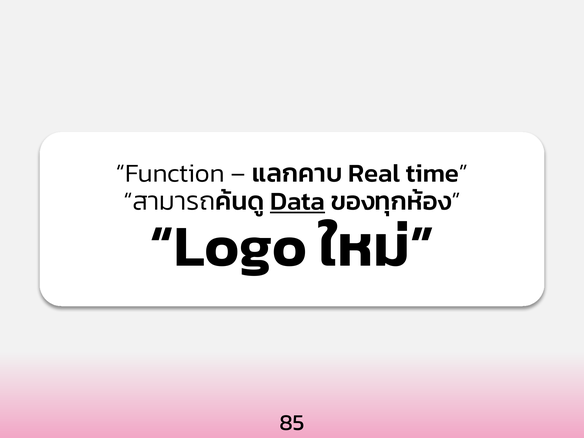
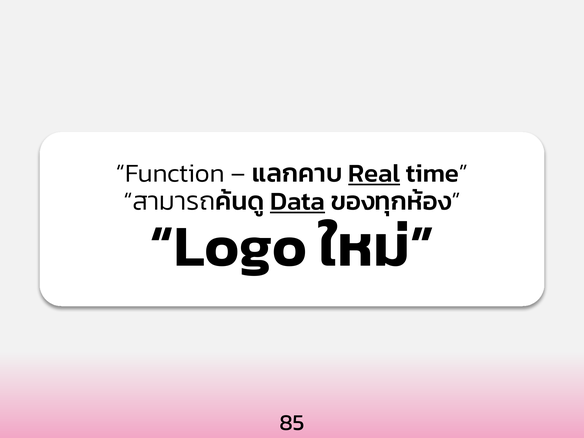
Real underline: none -> present
